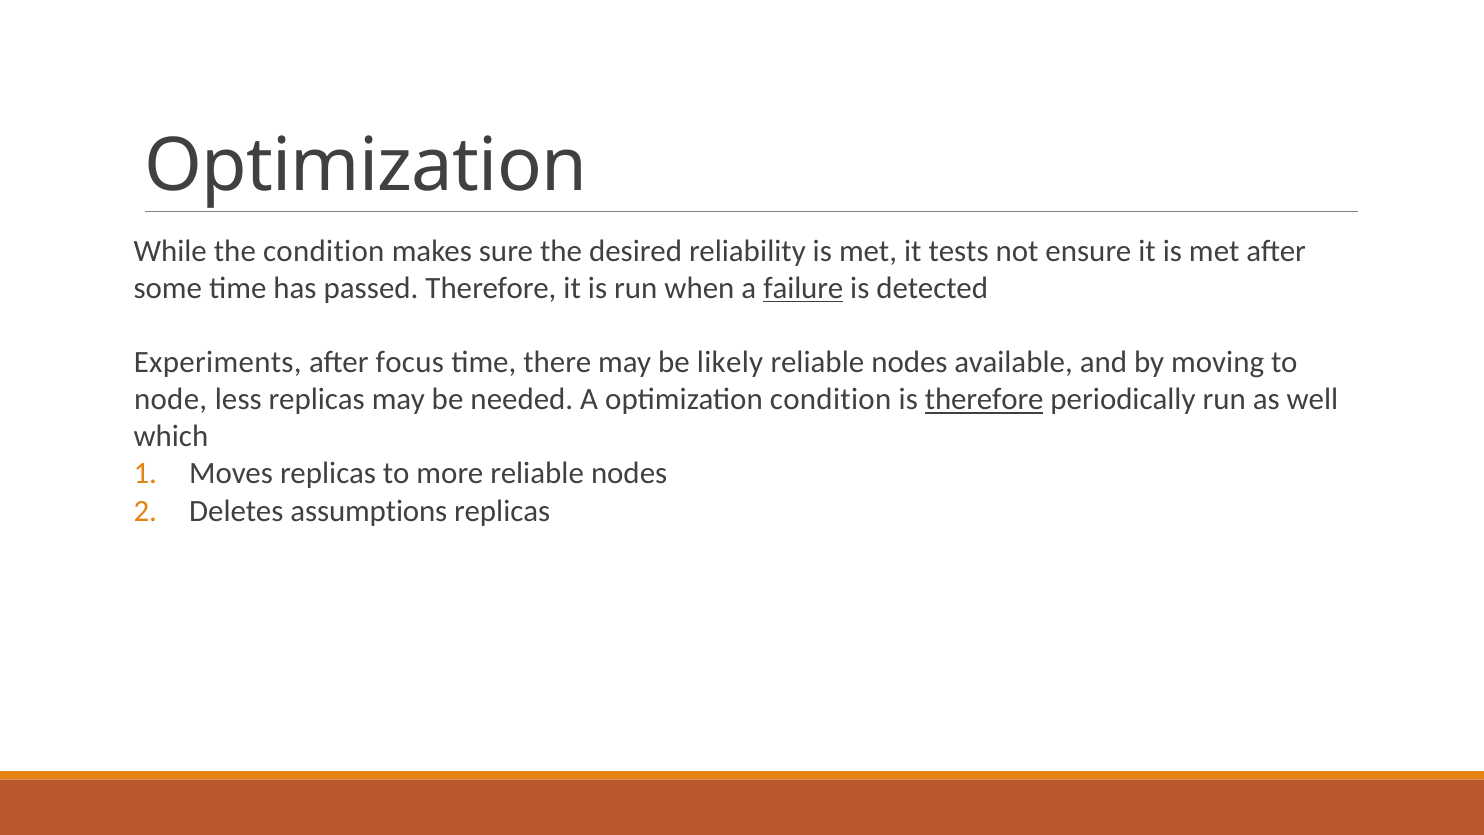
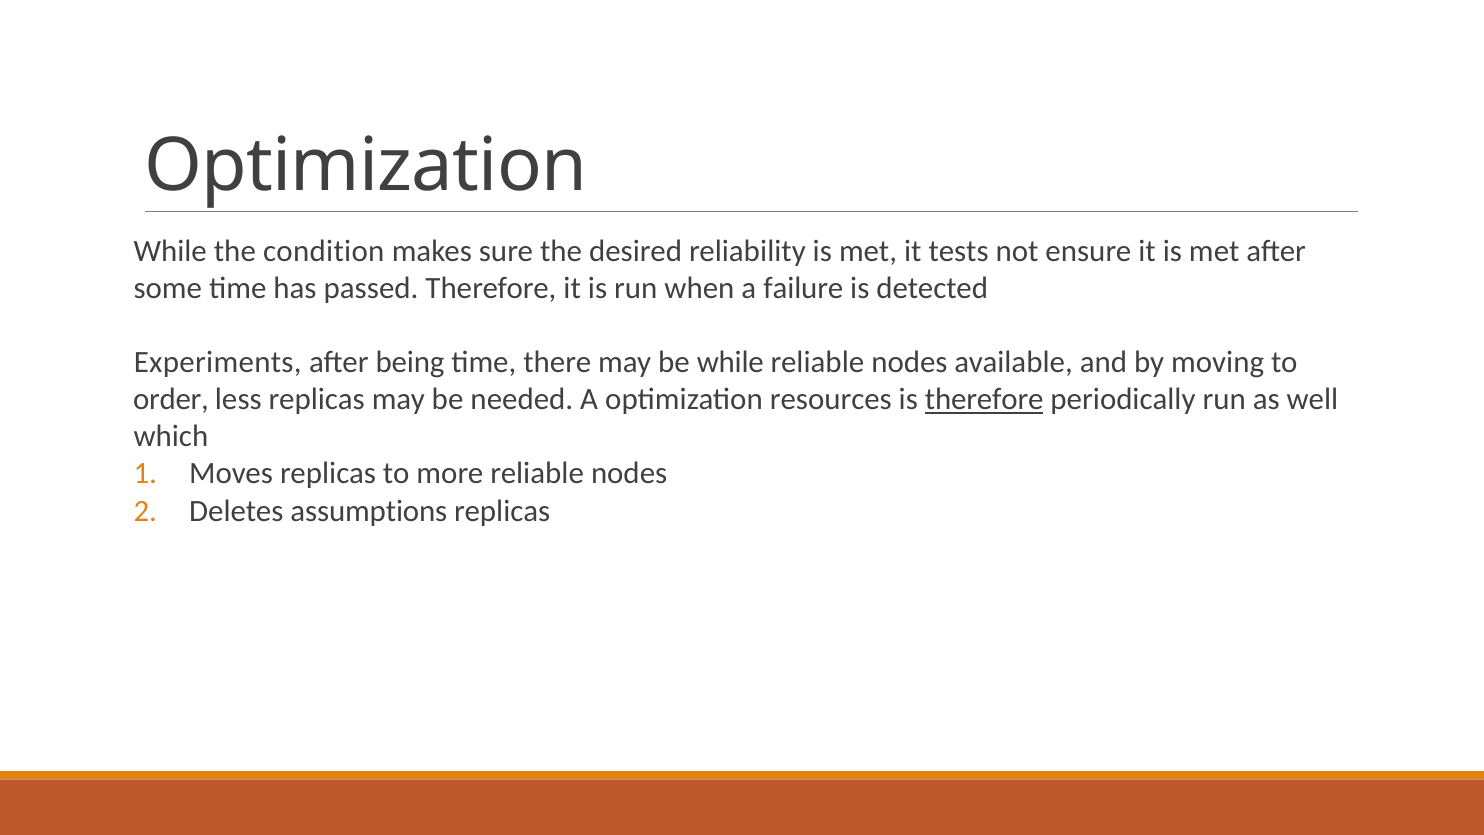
failure underline: present -> none
focus: focus -> being
be likely: likely -> while
node: node -> order
optimization condition: condition -> resources
